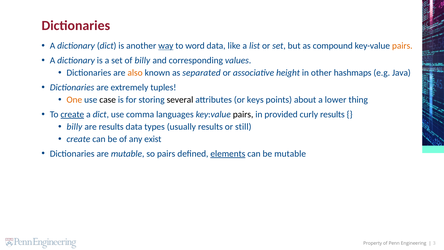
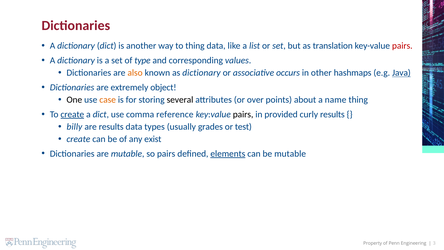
way underline: present -> none
to word: word -> thing
compound: compound -> translation
pairs at (402, 46) colour: orange -> red
of billy: billy -> type
as separated: separated -> dictionary
height: height -> occurs
Java underline: none -> present
tuples: tuples -> object
One colour: orange -> black
case colour: black -> orange
keys: keys -> over
lower: lower -> name
languages: languages -> reference
usually results: results -> grades
still: still -> test
